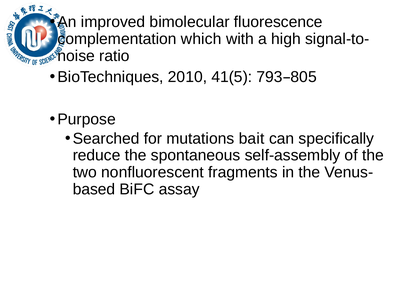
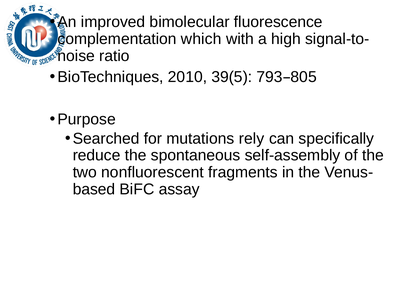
41(5: 41(5 -> 39(5
bait: bait -> rely
